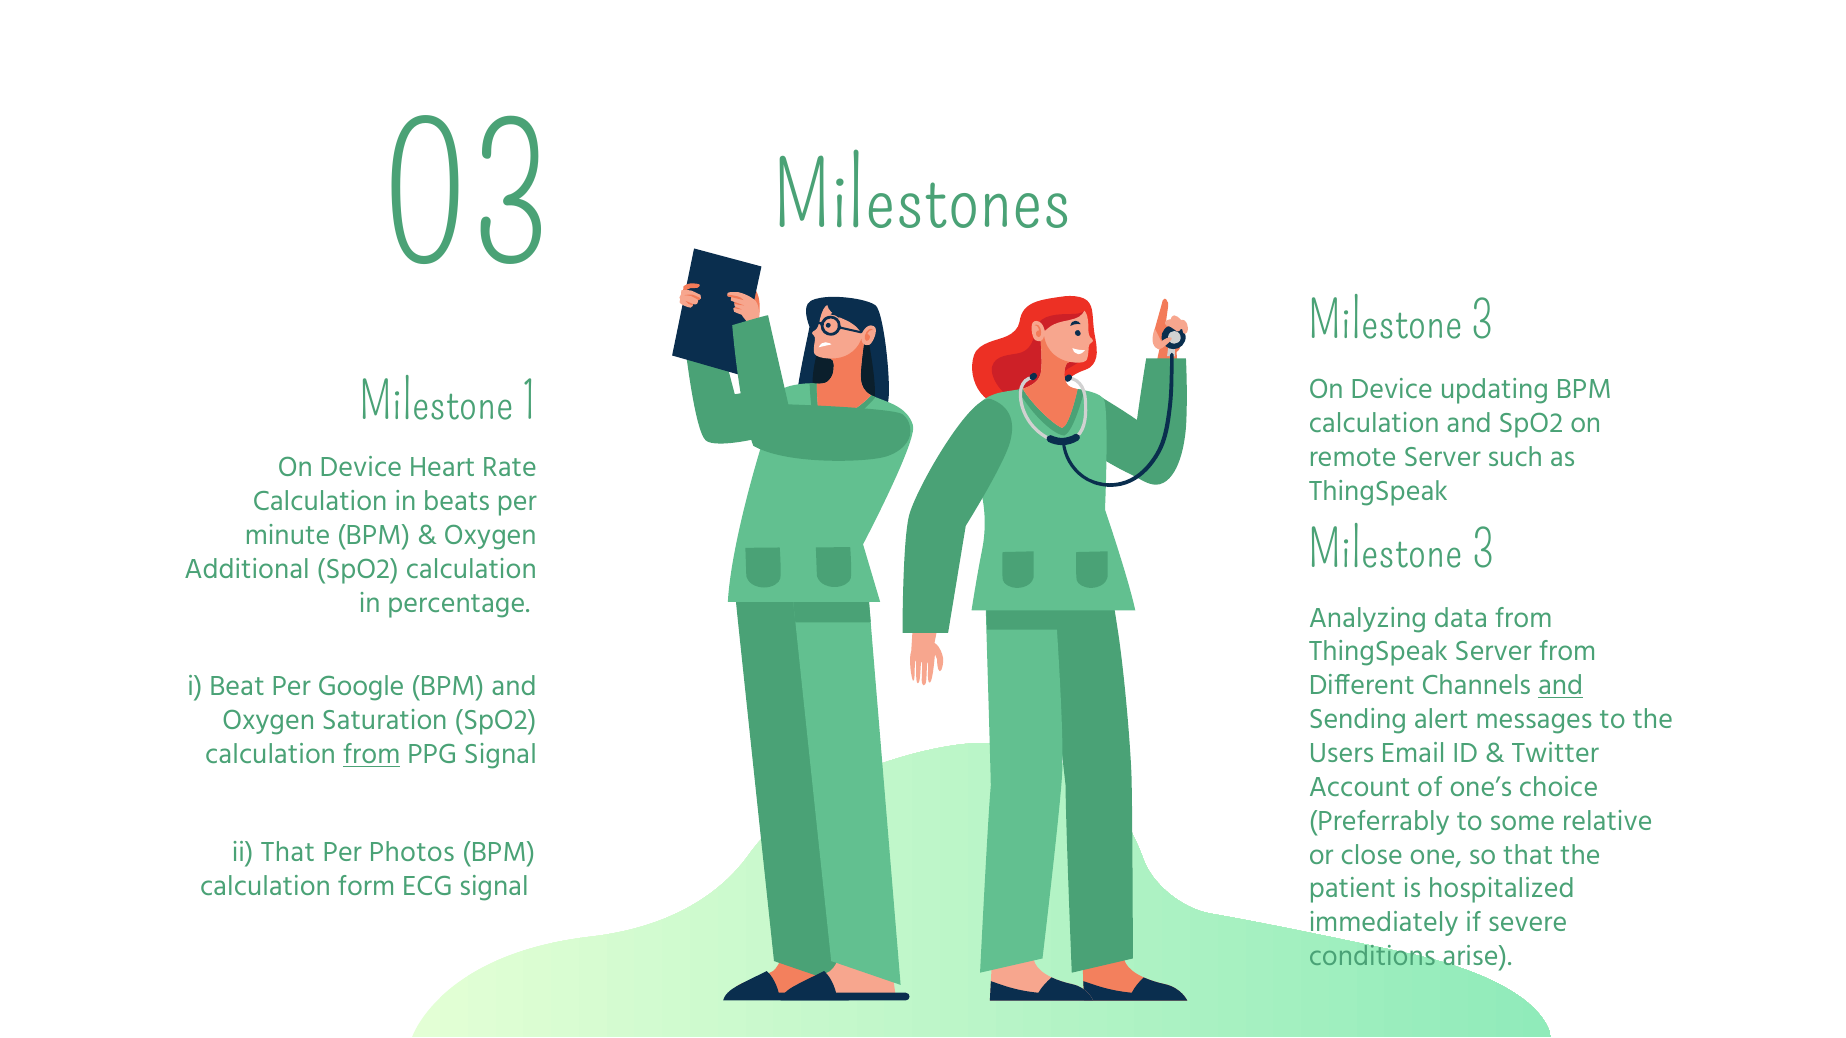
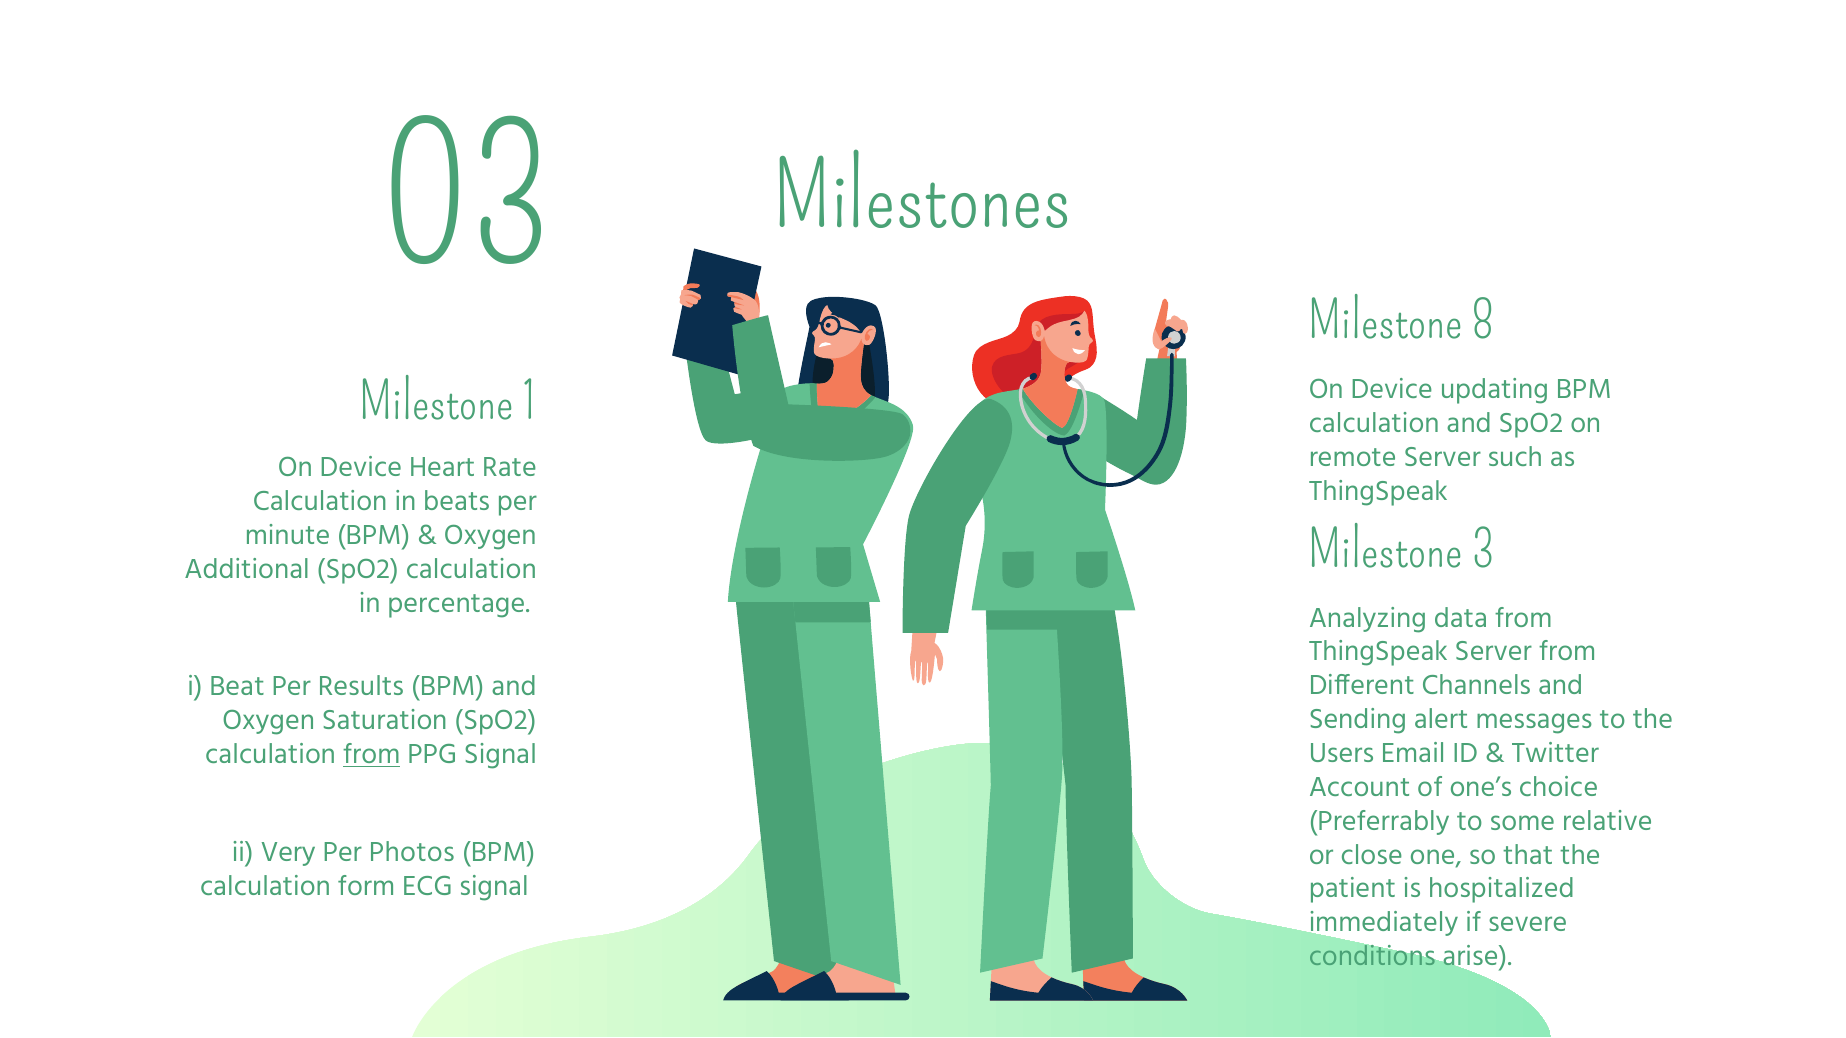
3 at (1483, 322): 3 -> 8
and at (1561, 686) underline: present -> none
Google: Google -> Results
ii That: That -> Very
